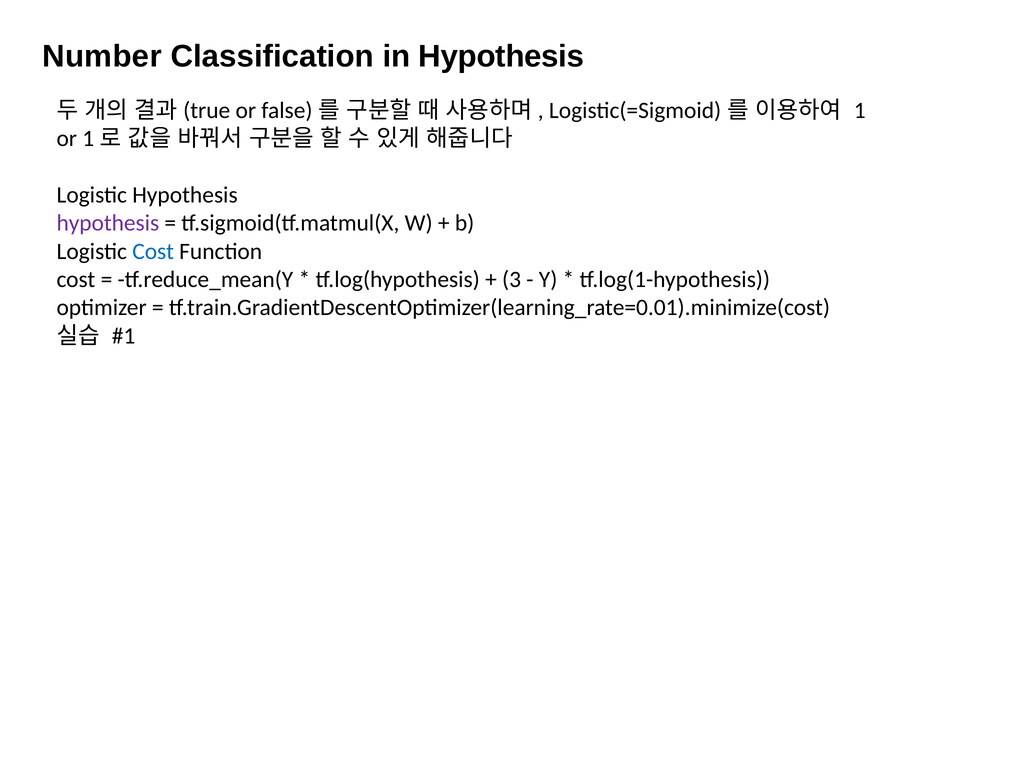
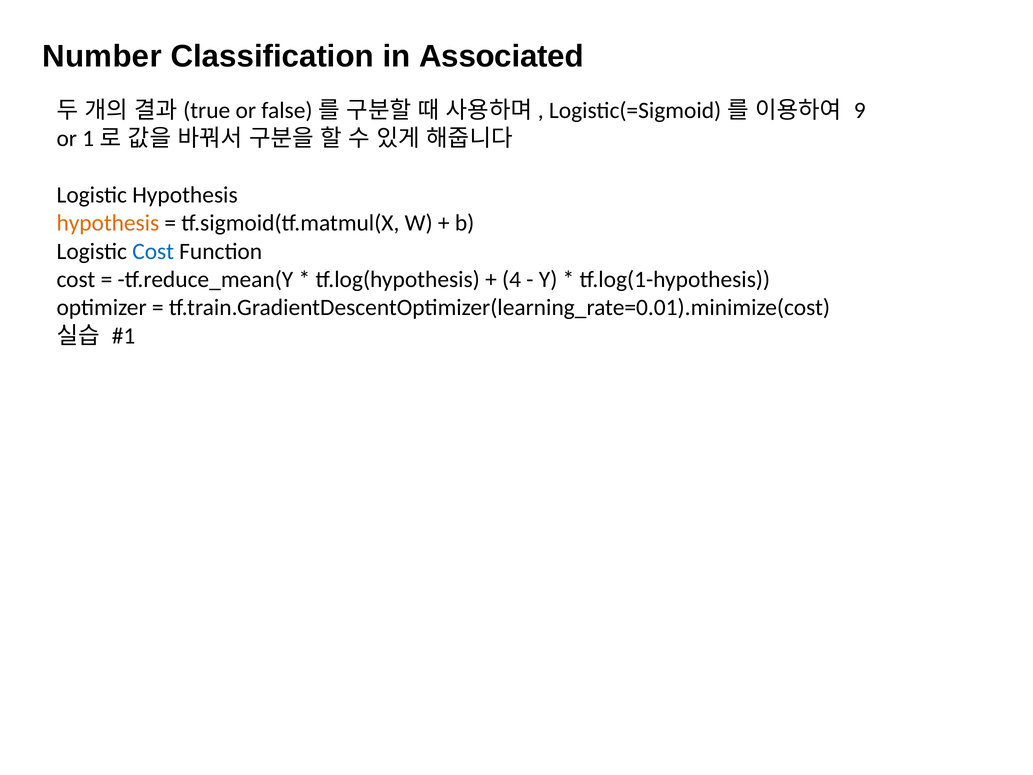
in Hypothesis: Hypothesis -> Associated
1: 1 -> 9
hypothesis at (108, 223) colour: purple -> orange
3: 3 -> 4
